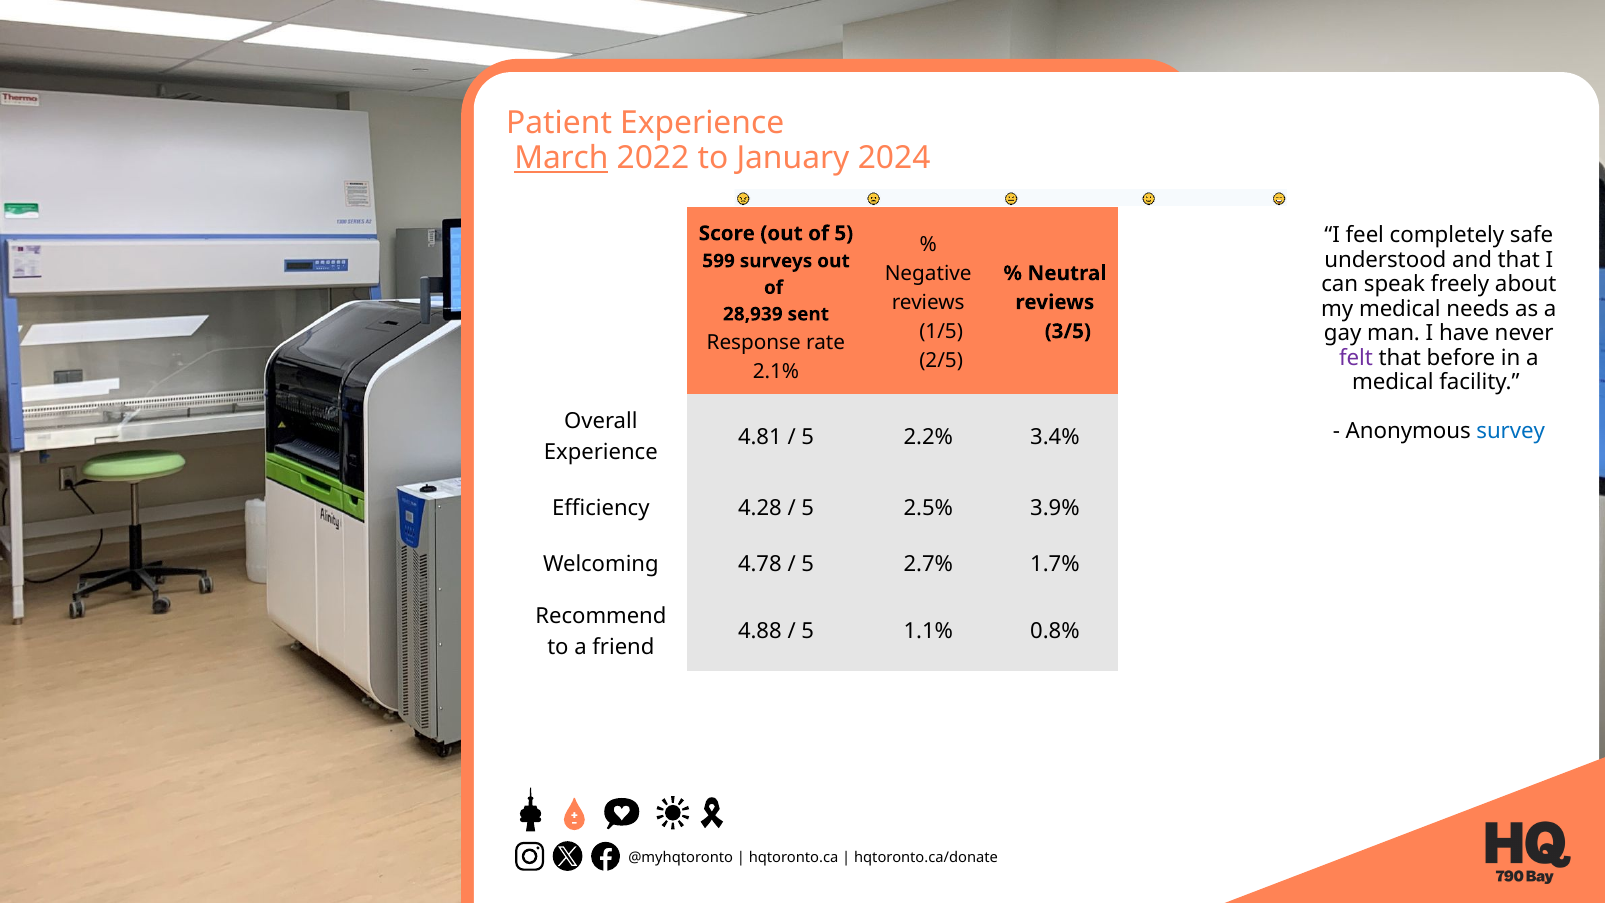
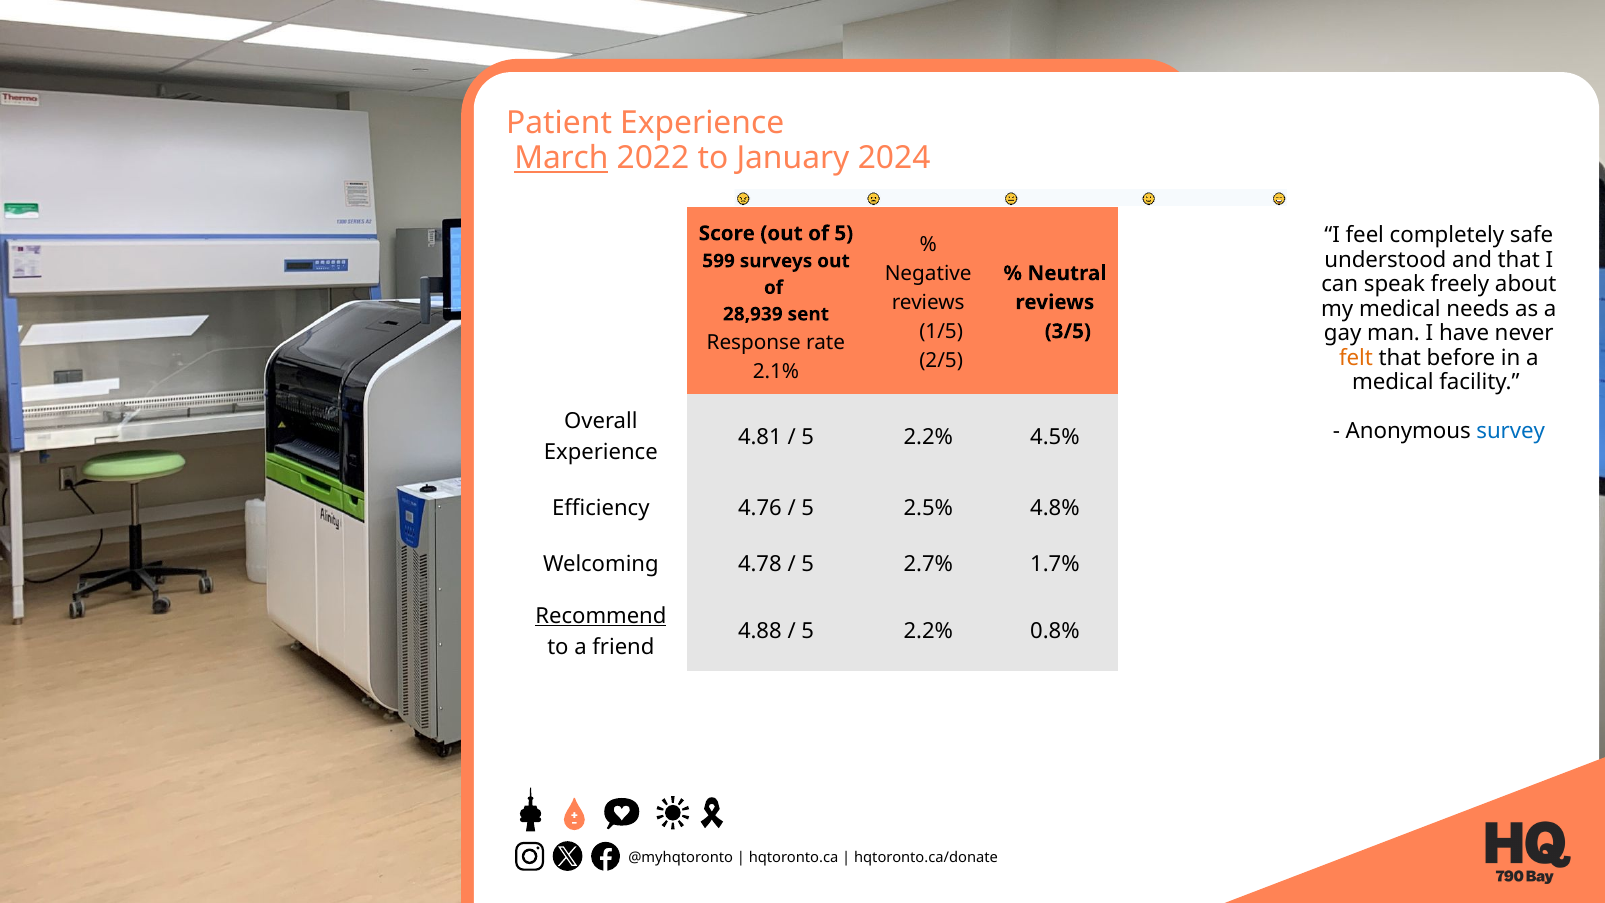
felt colour: purple -> orange
3.4%: 3.4% -> 4.5%
4.28: 4.28 -> 4.76
3.9%: 3.9% -> 4.8%
Recommend underline: none -> present
1.1% at (928, 631): 1.1% -> 2.2%
